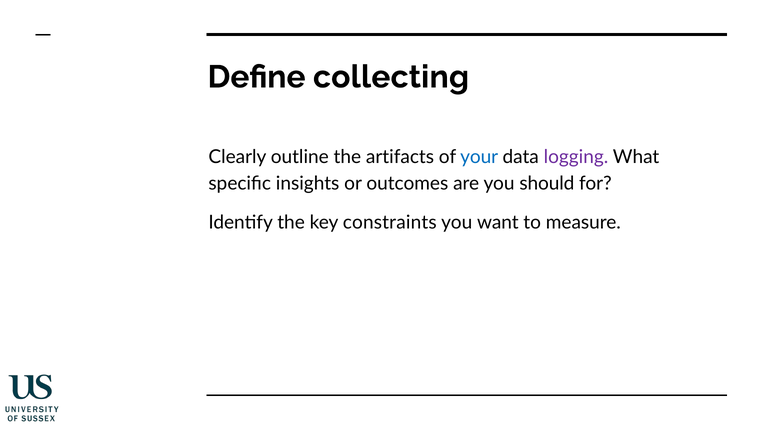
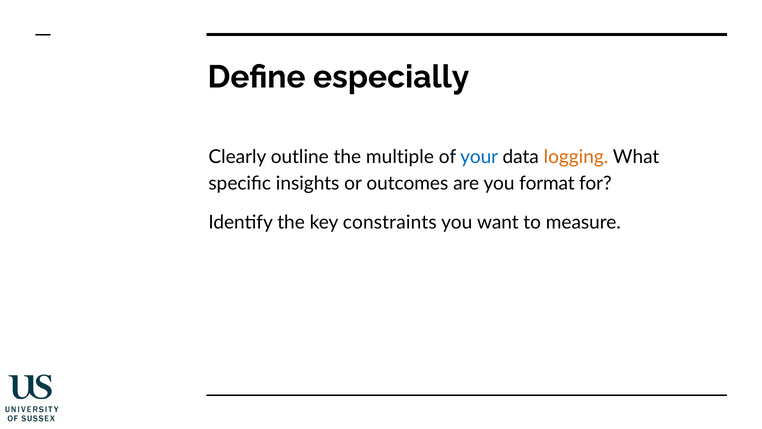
collecting: collecting -> especially
artifacts: artifacts -> multiple
logging colour: purple -> orange
should: should -> format
